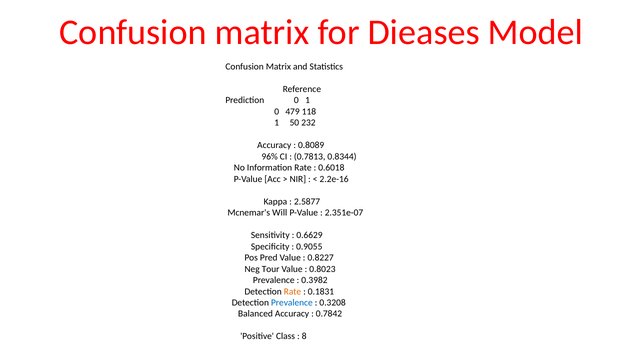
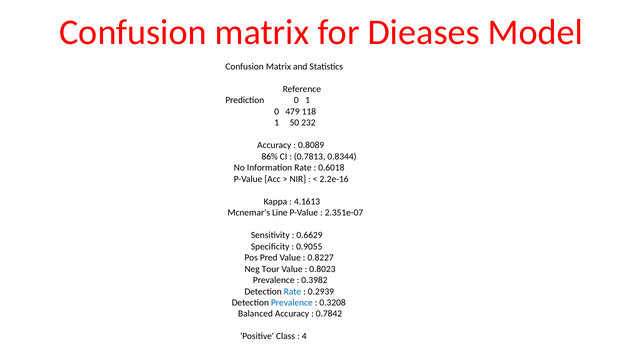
96%: 96% -> 86%
2.5877: 2.5877 -> 4.1613
Will: Will -> Line
Rate at (292, 292) colour: orange -> blue
0.1831: 0.1831 -> 0.2939
8: 8 -> 4
